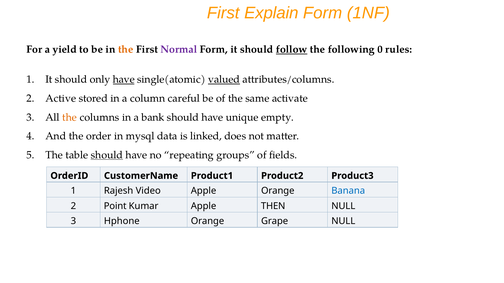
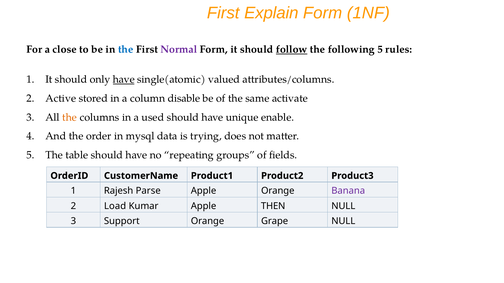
yield: yield -> close
the at (126, 49) colour: orange -> blue
following 0: 0 -> 5
valued underline: present -> none
careful: careful -> disable
bank: bank -> used
empty: empty -> enable
linked: linked -> trying
should at (107, 155) underline: present -> none
Video: Video -> Parse
Banana colour: blue -> purple
Point: Point -> Load
Hphone: Hphone -> Support
